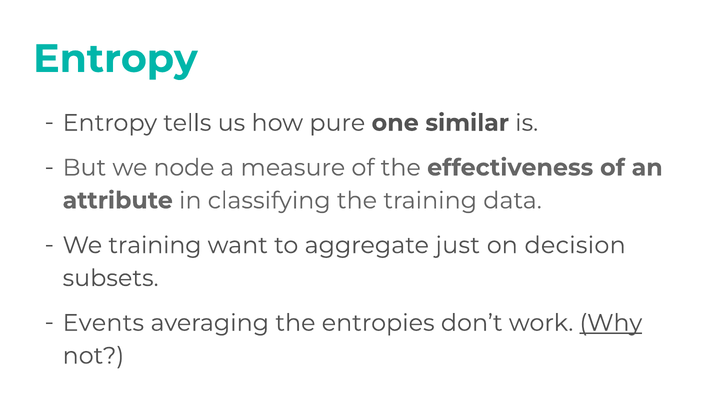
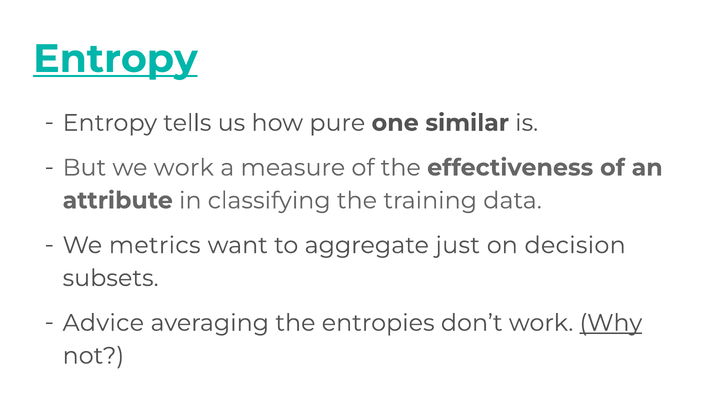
Entropy at (115, 59) underline: none -> present
we node: node -> work
We training: training -> metrics
Events: Events -> Advice
